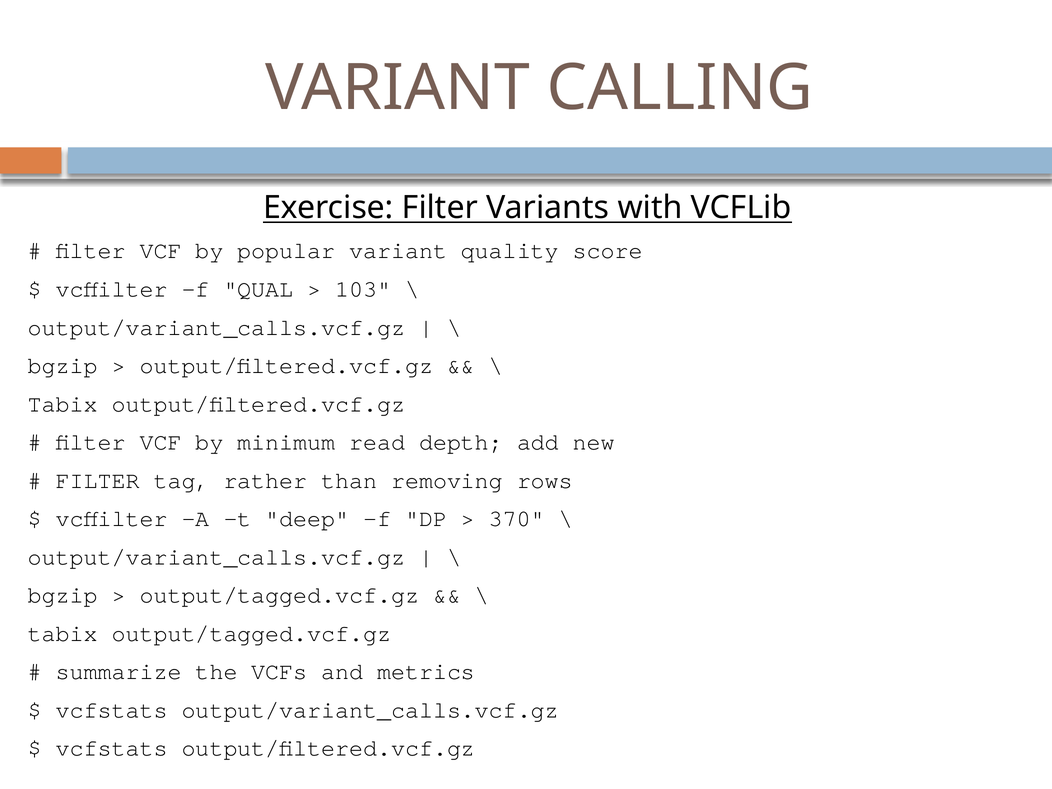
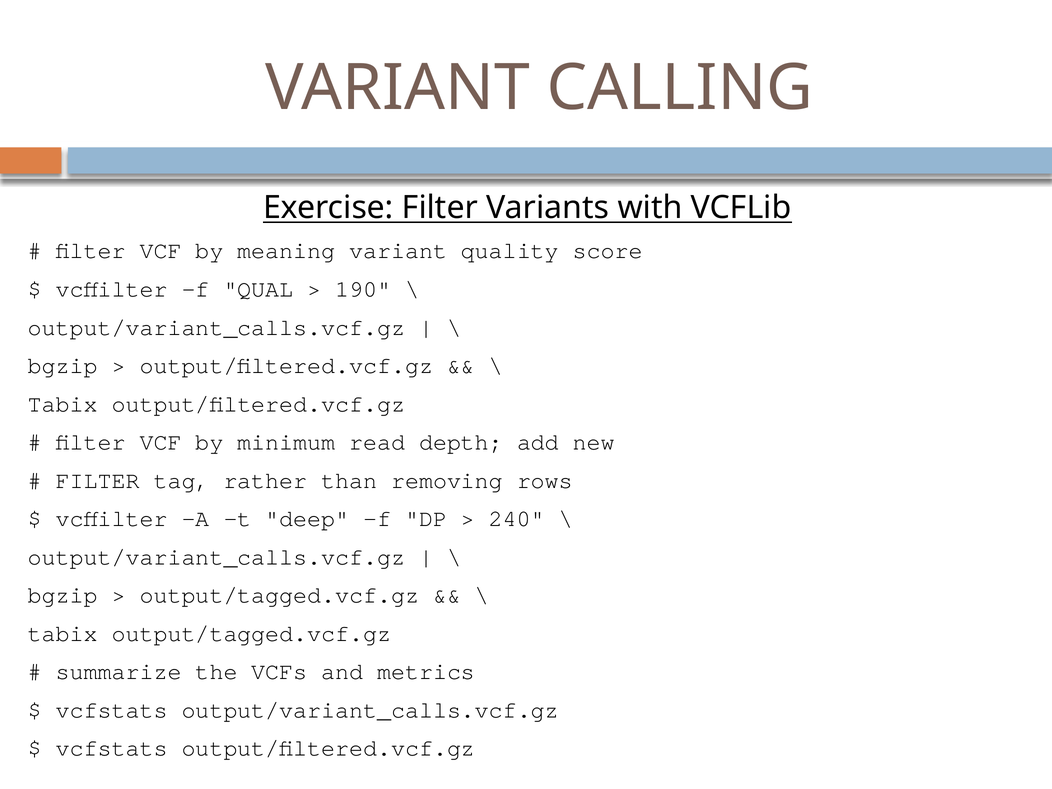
popular: popular -> meaning
103: 103 -> 190
370: 370 -> 240
